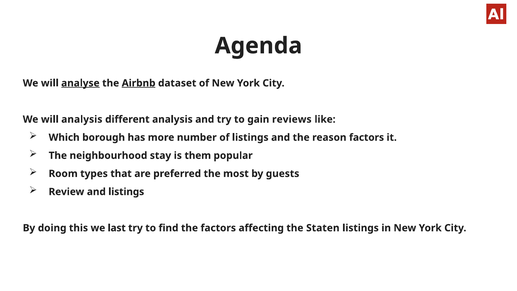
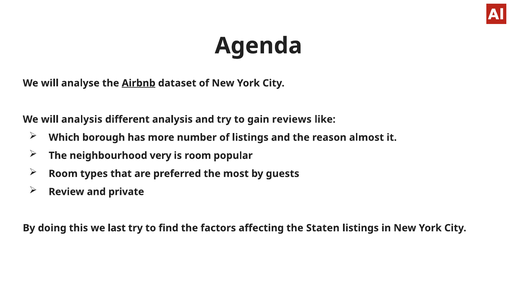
analyse underline: present -> none
reason factors: factors -> almost
stay: stay -> very
is them: them -> room
and listings: listings -> private
